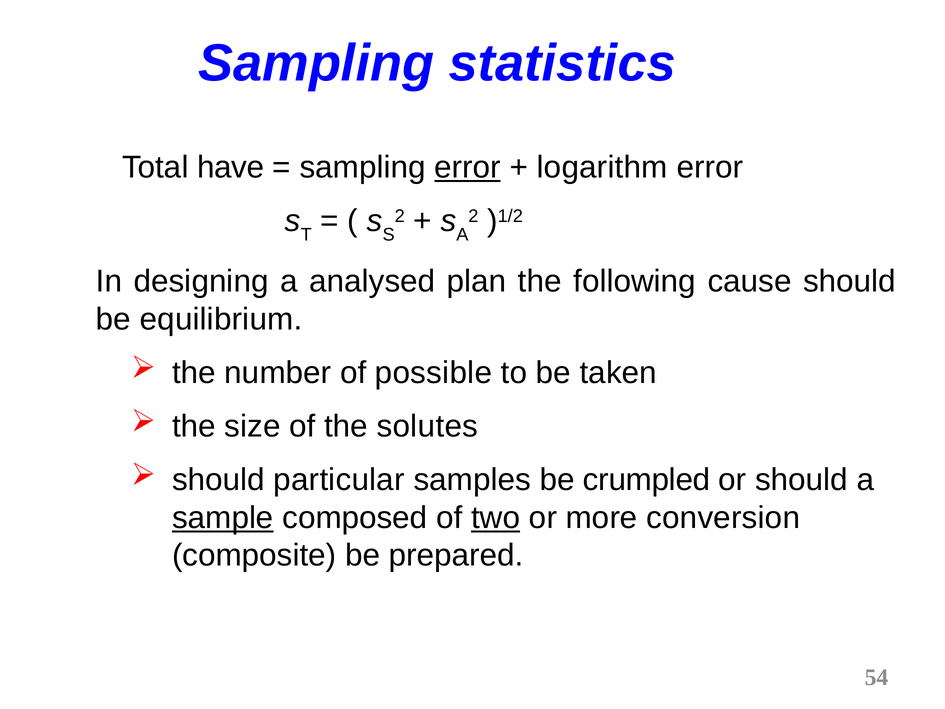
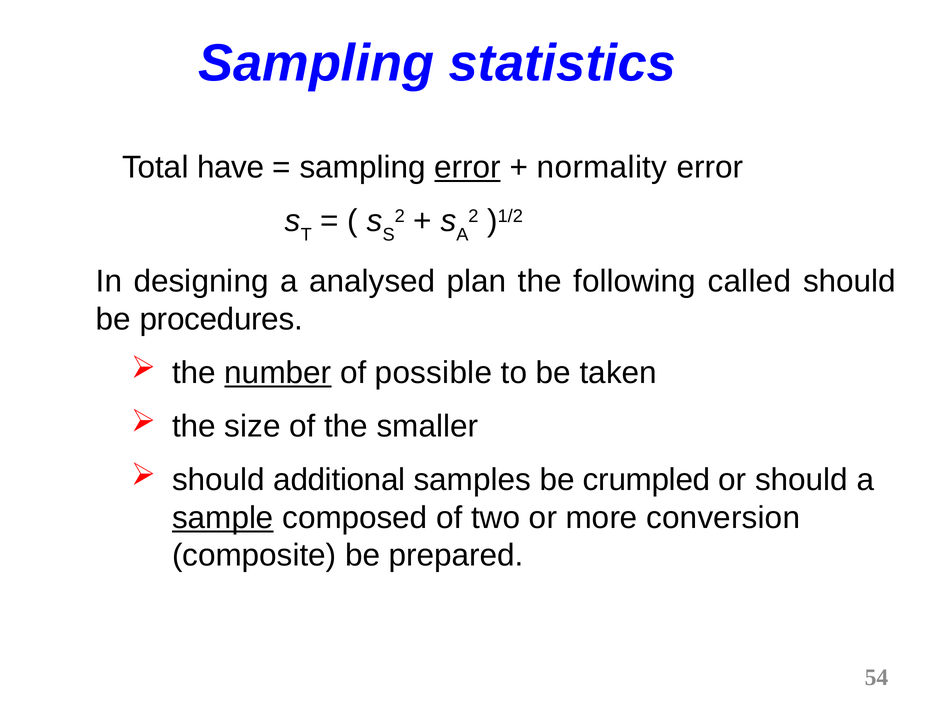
logarithm: logarithm -> normality
cause: cause -> called
equilibrium: equilibrium -> procedures
number underline: none -> present
solutes: solutes -> smaller
particular: particular -> additional
two underline: present -> none
